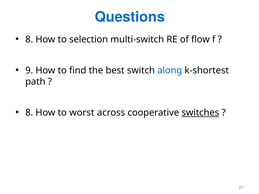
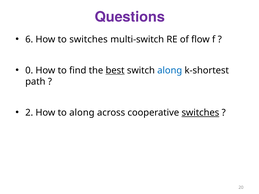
Questions colour: blue -> purple
8 at (29, 39): 8 -> 6
to selection: selection -> switches
9: 9 -> 0
best underline: none -> present
8 at (29, 113): 8 -> 2
to worst: worst -> along
